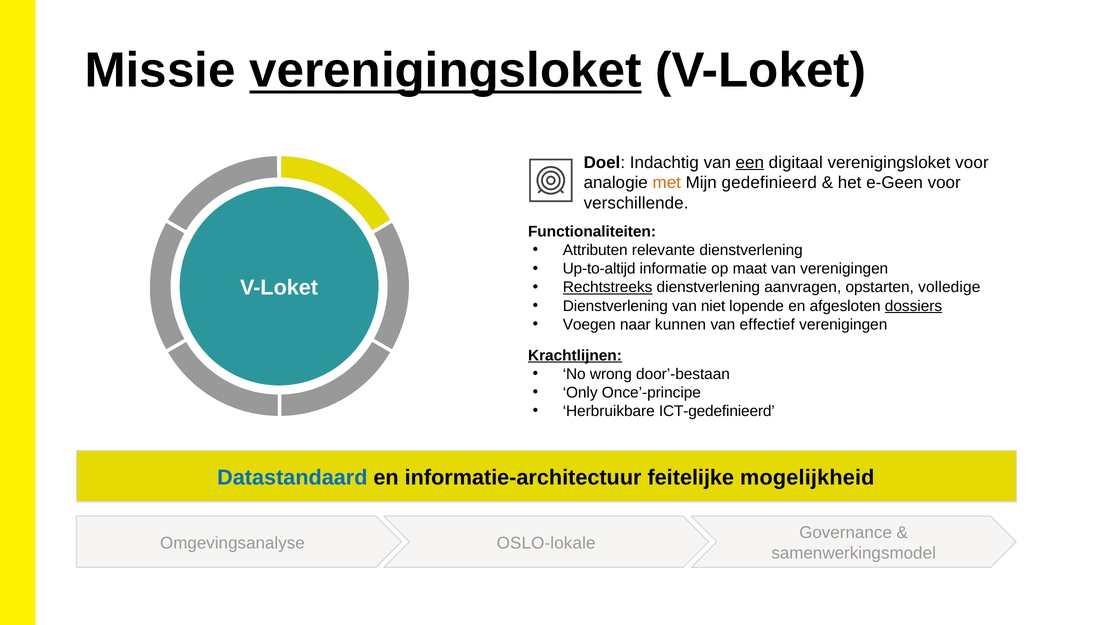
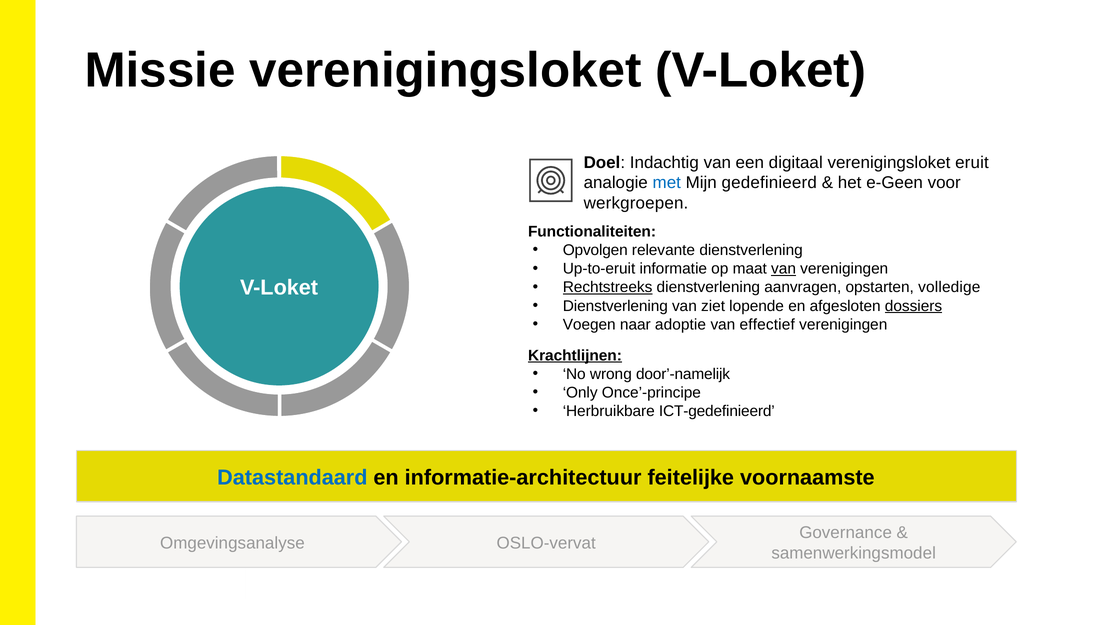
verenigingsloket at (445, 71) underline: present -> none
een underline: present -> none
verenigingsloket voor: voor -> eruit
met colour: orange -> blue
verschillende: verschillende -> werkgroepen
Attributen: Attributen -> Opvolgen
Up-to-altijd: Up-to-altijd -> Up-to-eruit
van at (784, 269) underline: none -> present
niet: niet -> ziet
kunnen: kunnen -> adoptie
door’-bestaan: door’-bestaan -> door’-namelijk
mogelijkheid: mogelijkheid -> voornaamste
OSLO-lokale: OSLO-lokale -> OSLO-vervat
